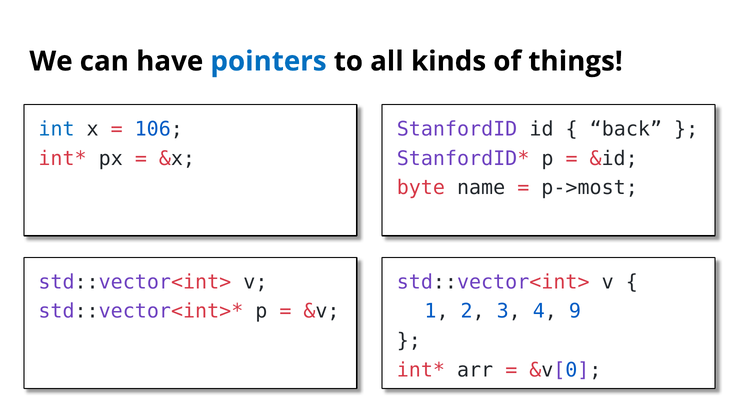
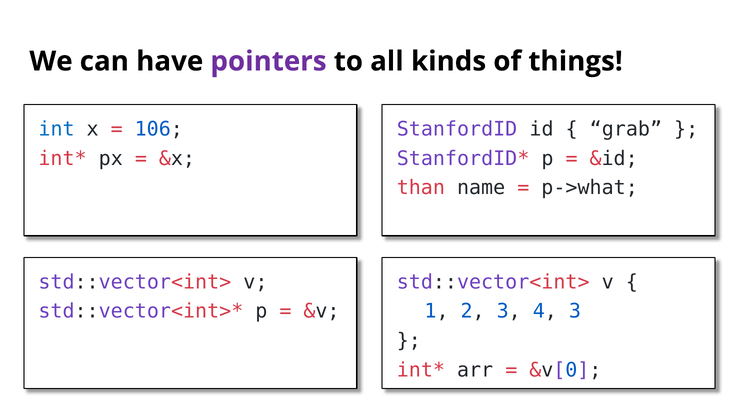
pointers colour: blue -> purple
back: back -> grab
byte: byte -> than
p->most: p->most -> p->what
4 9: 9 -> 3
